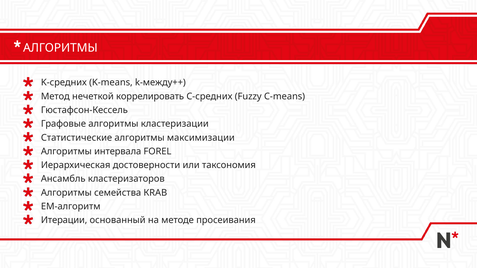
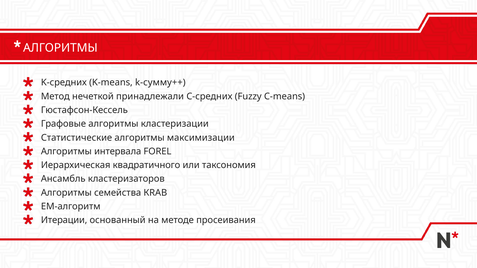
k-между++: k-между++ -> k-сумму++
коррелировать: коррелировать -> принадлежали
достоверности: достоверности -> квадратичного
